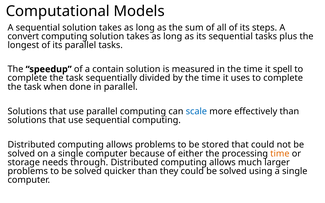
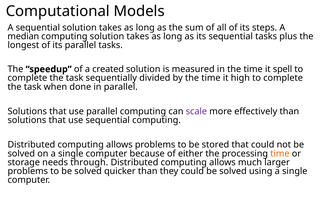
convert: convert -> median
contain: contain -> created
uses: uses -> high
scale colour: blue -> purple
